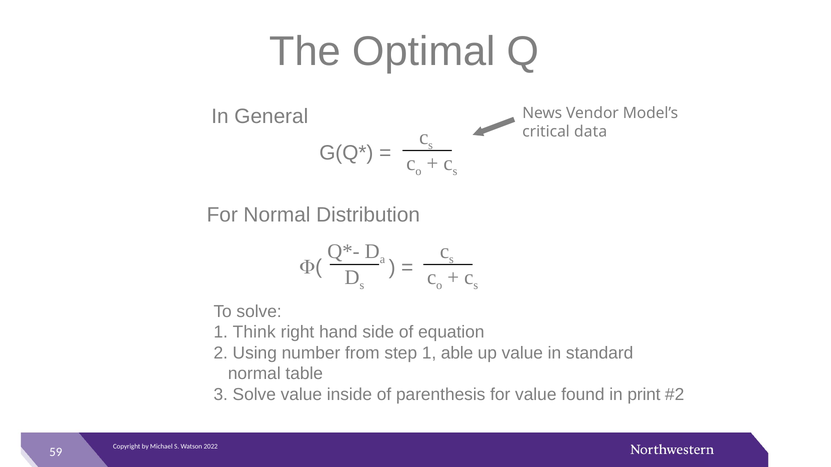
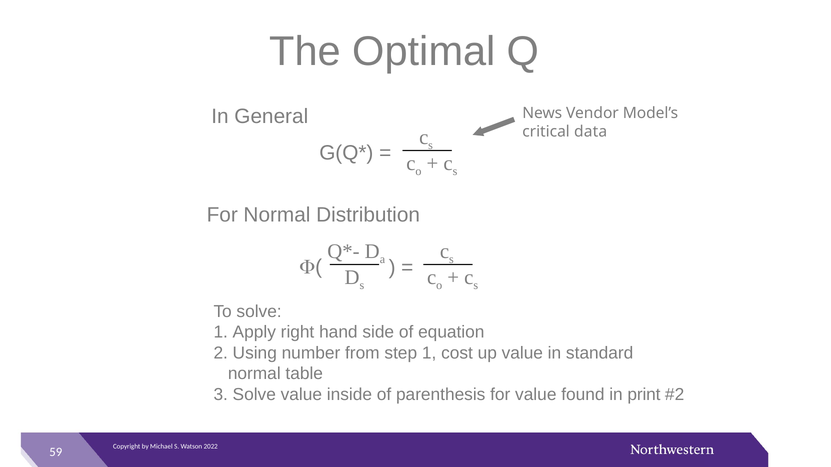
Think: Think -> Apply
able: able -> cost
